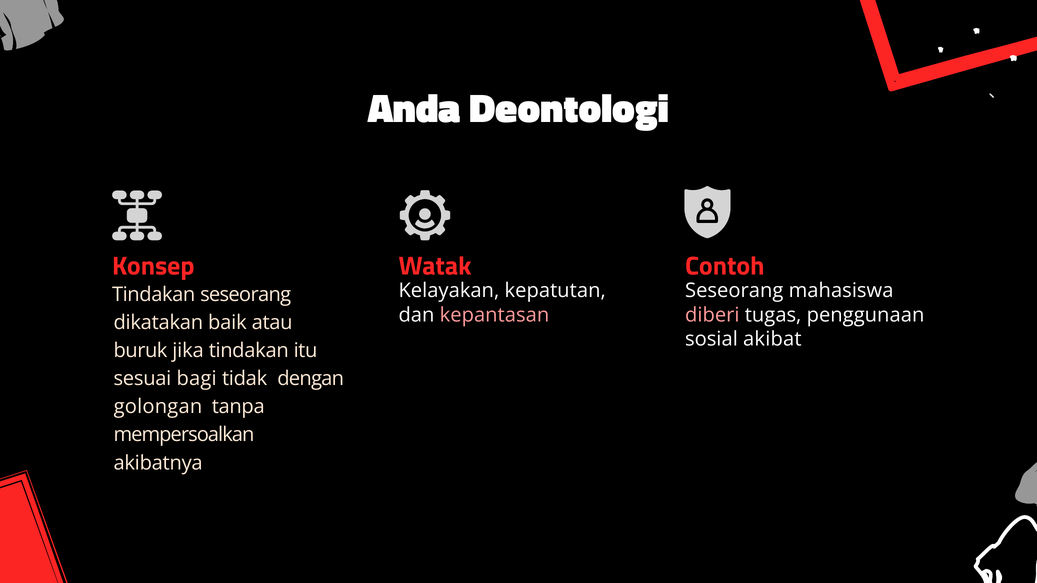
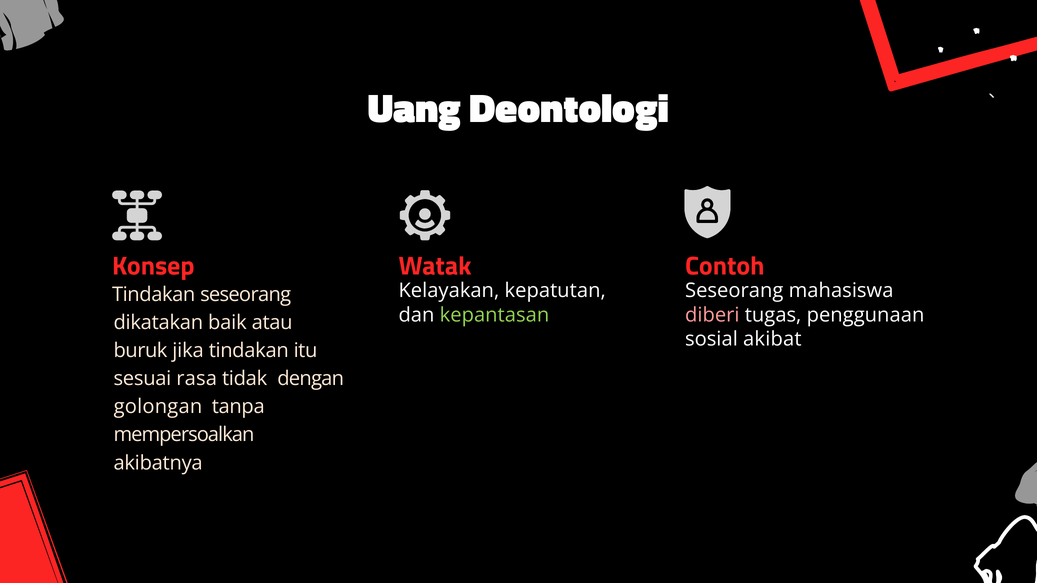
Anda: Anda -> Uang
kepantasan colour: pink -> light green
bagi: bagi -> rasa
